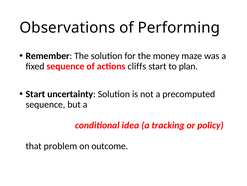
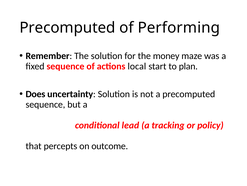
Observations at (67, 28): Observations -> Precomputed
cliffs: cliffs -> local
Start at (35, 94): Start -> Does
idea: idea -> lead
problem: problem -> percepts
